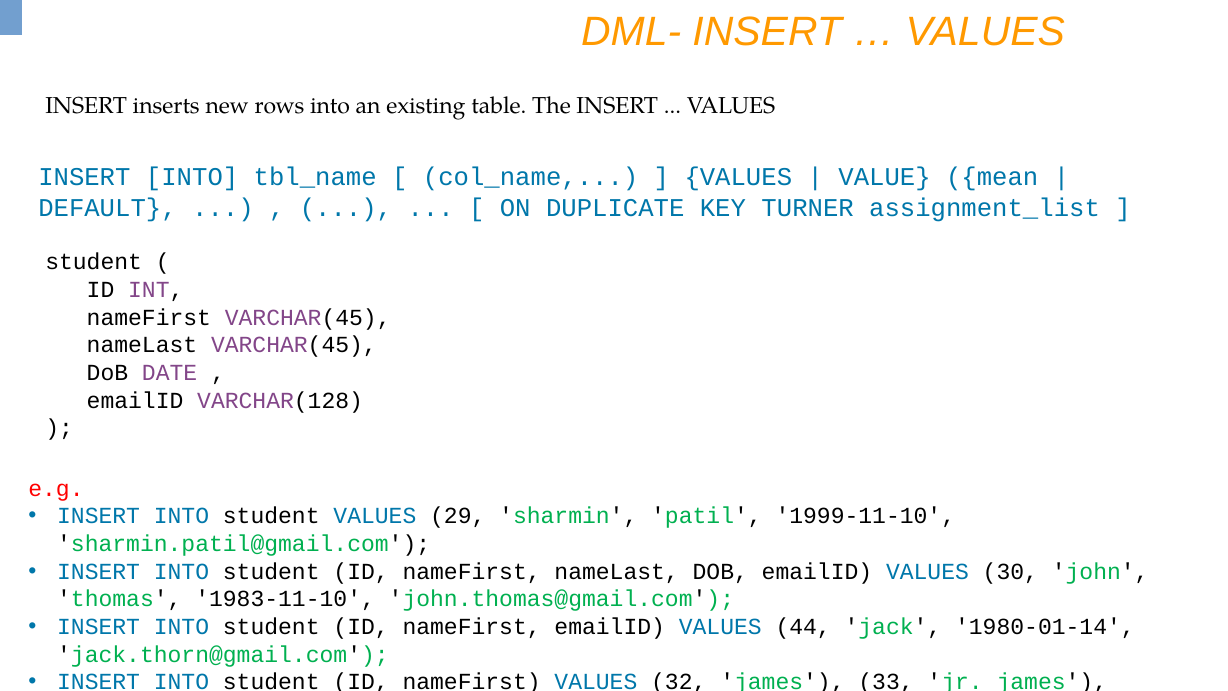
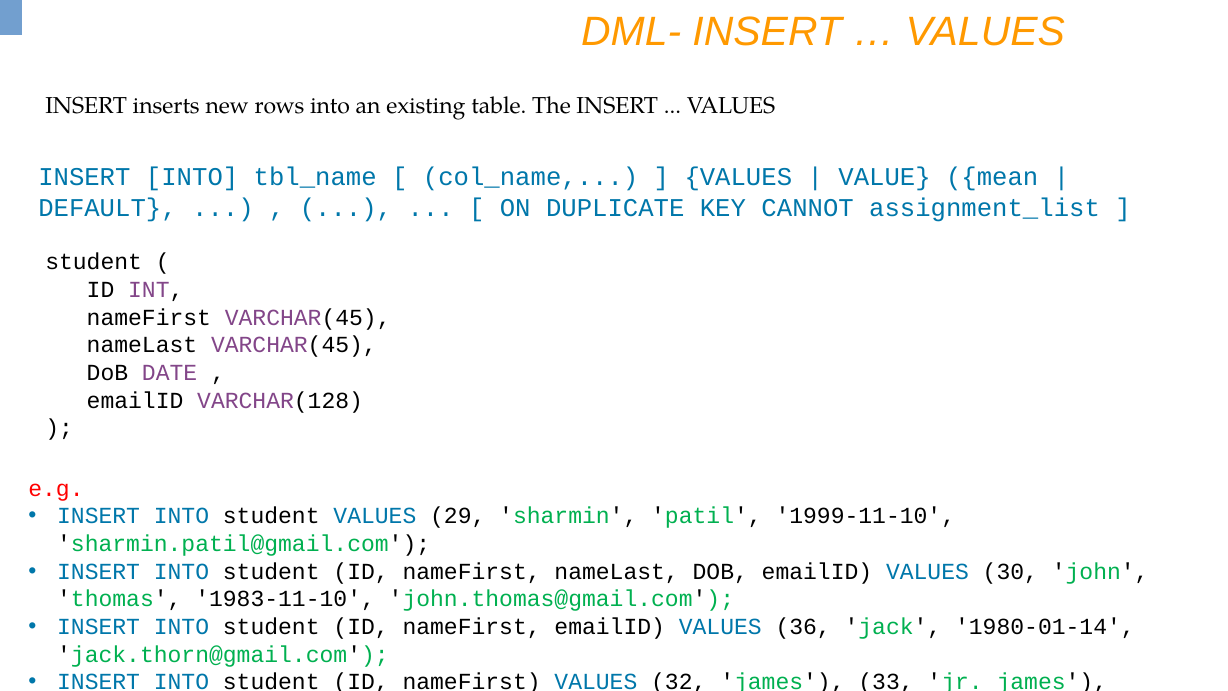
TURNER: TURNER -> CANNOT
44: 44 -> 36
